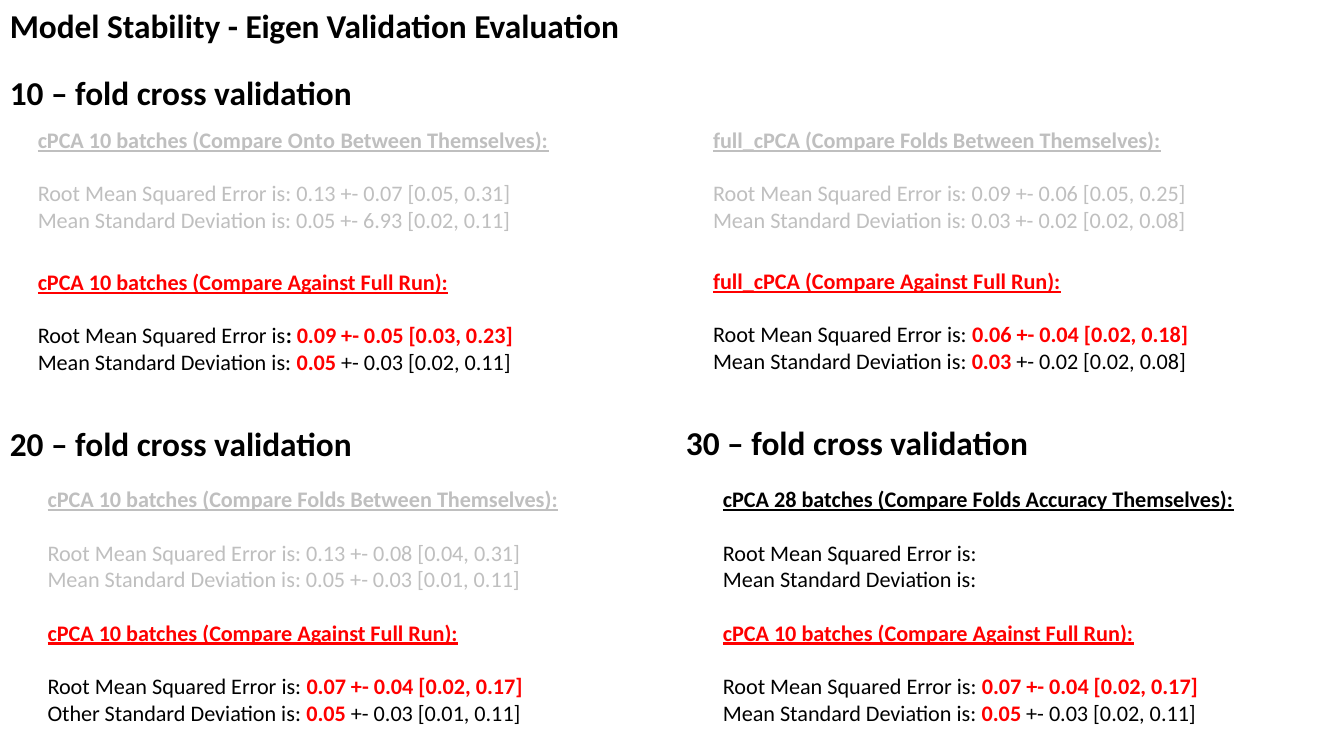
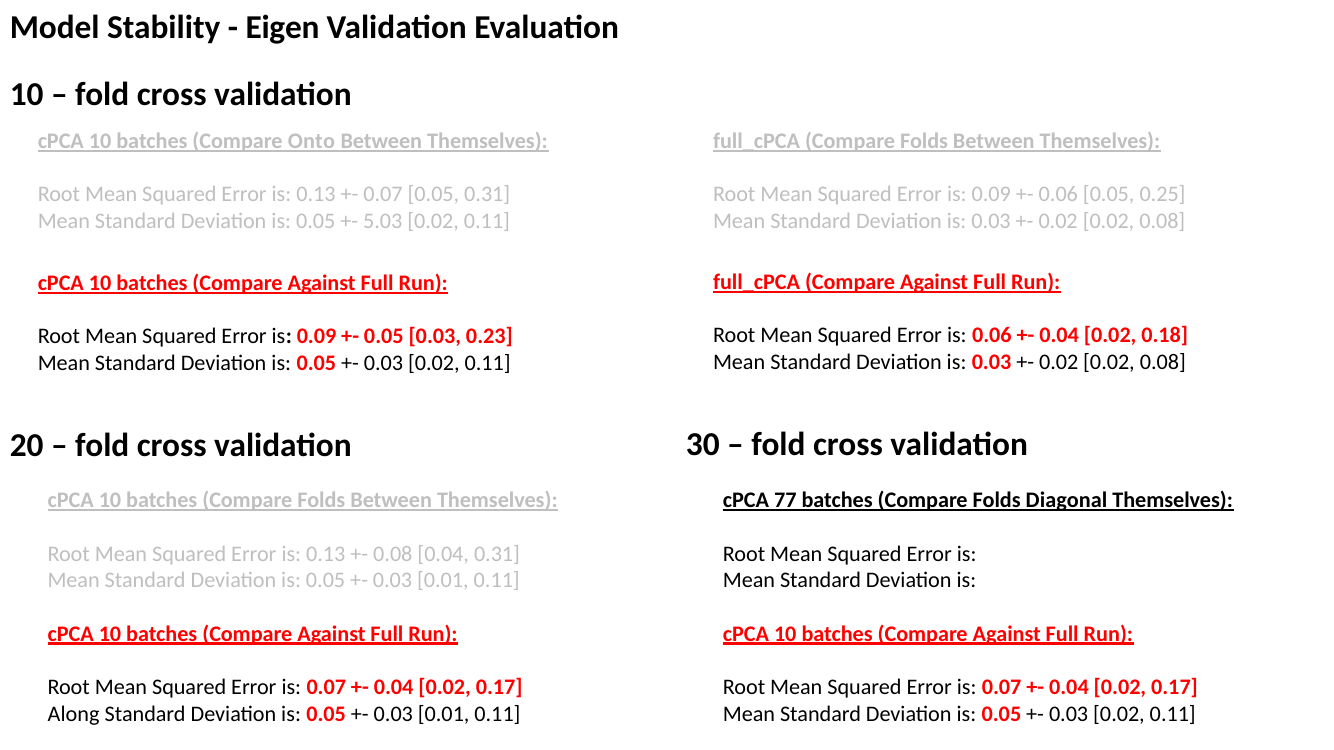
6.93: 6.93 -> 5.03
28: 28 -> 77
Accuracy: Accuracy -> Diagonal
Other: Other -> Along
